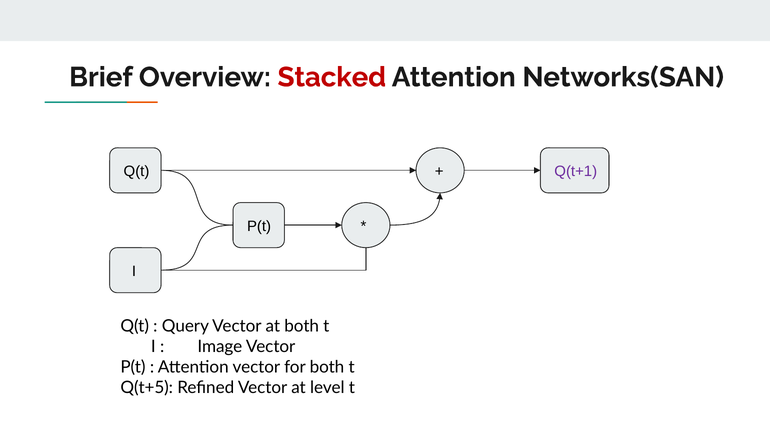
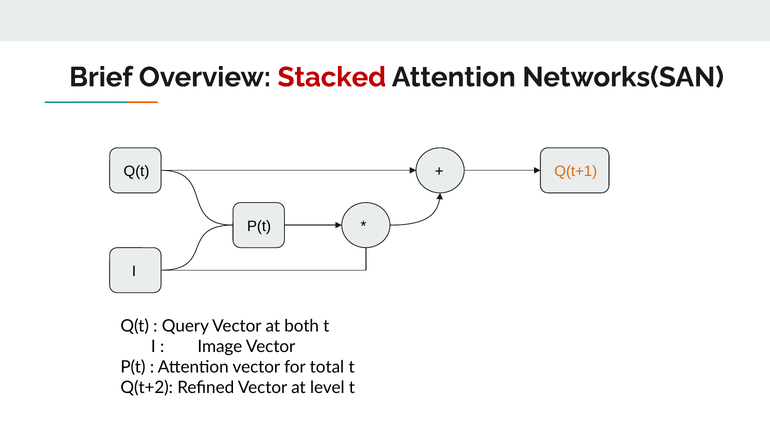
Q(t+1 colour: purple -> orange
for both: both -> total
Q(t+5: Q(t+5 -> Q(t+2
